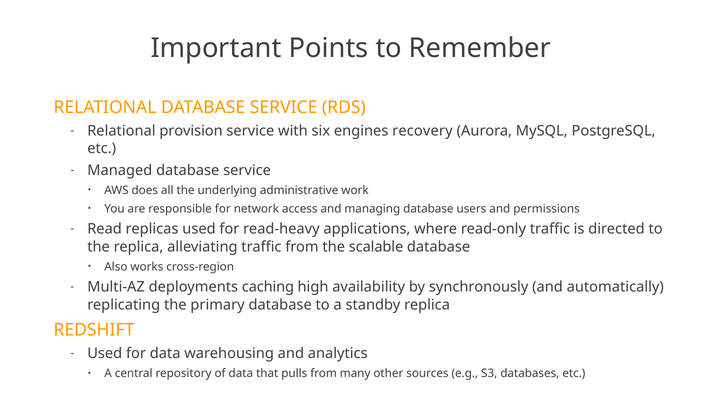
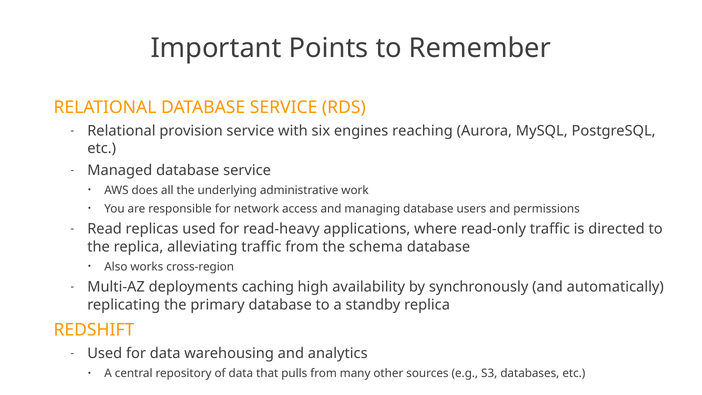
recovery: recovery -> reaching
scalable: scalable -> schema
